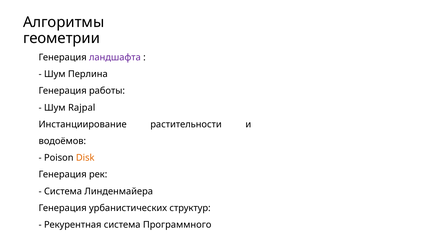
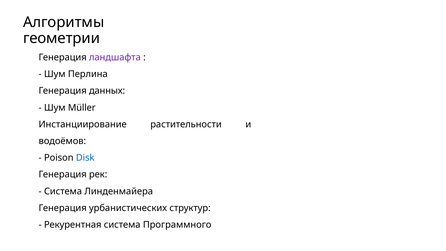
работы: работы -> данных
Rajpal: Rajpal -> Müller
Disk colour: orange -> blue
